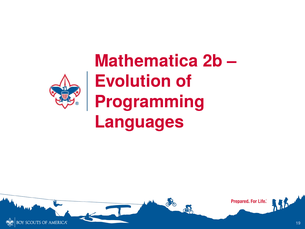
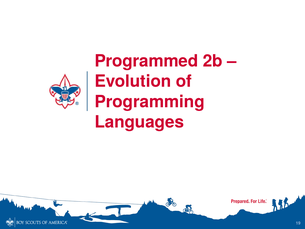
Mathematica: Mathematica -> Programmed
